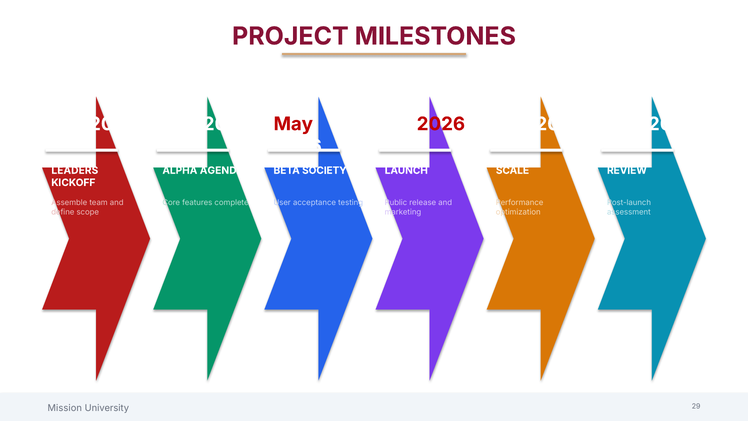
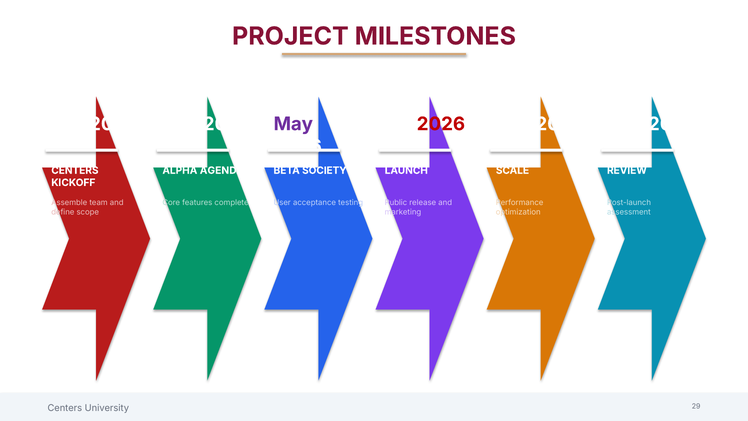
May colour: red -> purple
LEADERS at (75, 170): LEADERS -> CENTERS
Mission at (65, 408): Mission -> Centers
